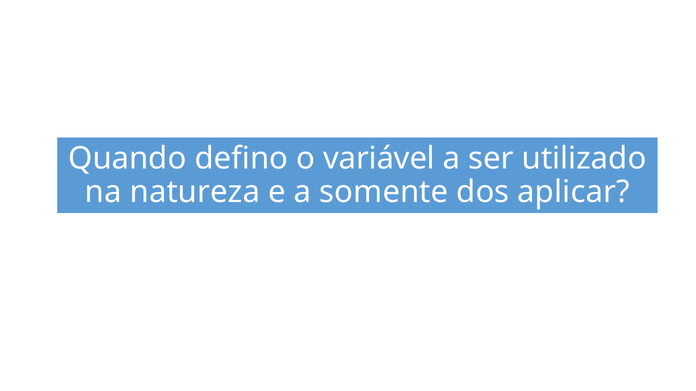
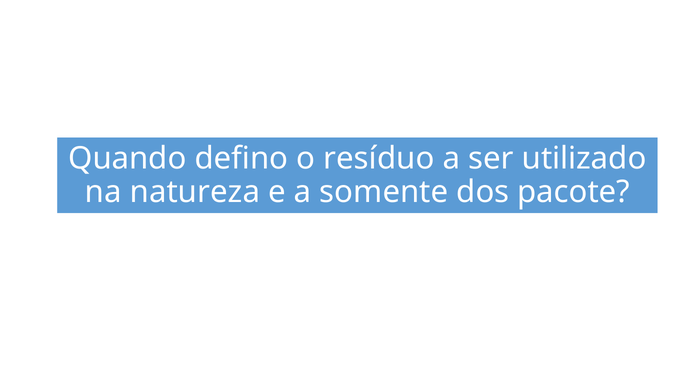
variável: variável -> resíduo
aplicar: aplicar -> pacote
